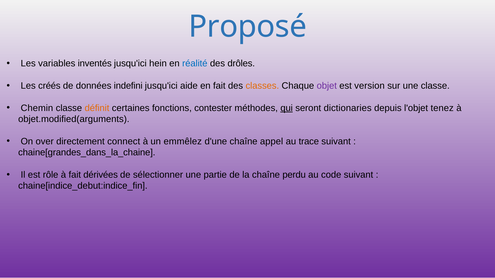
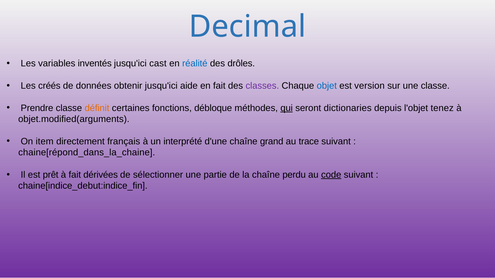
Proposé: Proposé -> Decimal
hein: hein -> cast
indefini: indefini -> obtenir
classes colour: orange -> purple
objet colour: purple -> blue
Chemin: Chemin -> Prendre
contester: contester -> débloque
over: over -> item
connect: connect -> français
emmêlez: emmêlez -> interprété
appel: appel -> grand
chaine[grandes_dans_la_chaine: chaine[grandes_dans_la_chaine -> chaine[répond_dans_la_chaine
rôle: rôle -> prêt
code underline: none -> present
